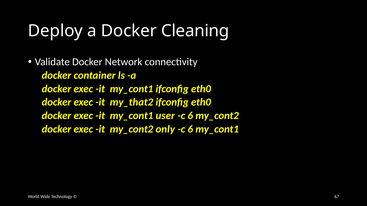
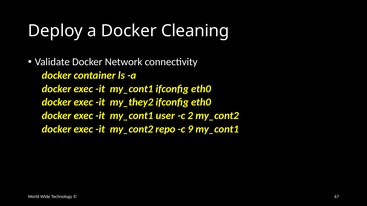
my_that2: my_that2 -> my_they2
6 at (190, 116): 6 -> 2
only: only -> repo
6 at (190, 129): 6 -> 9
